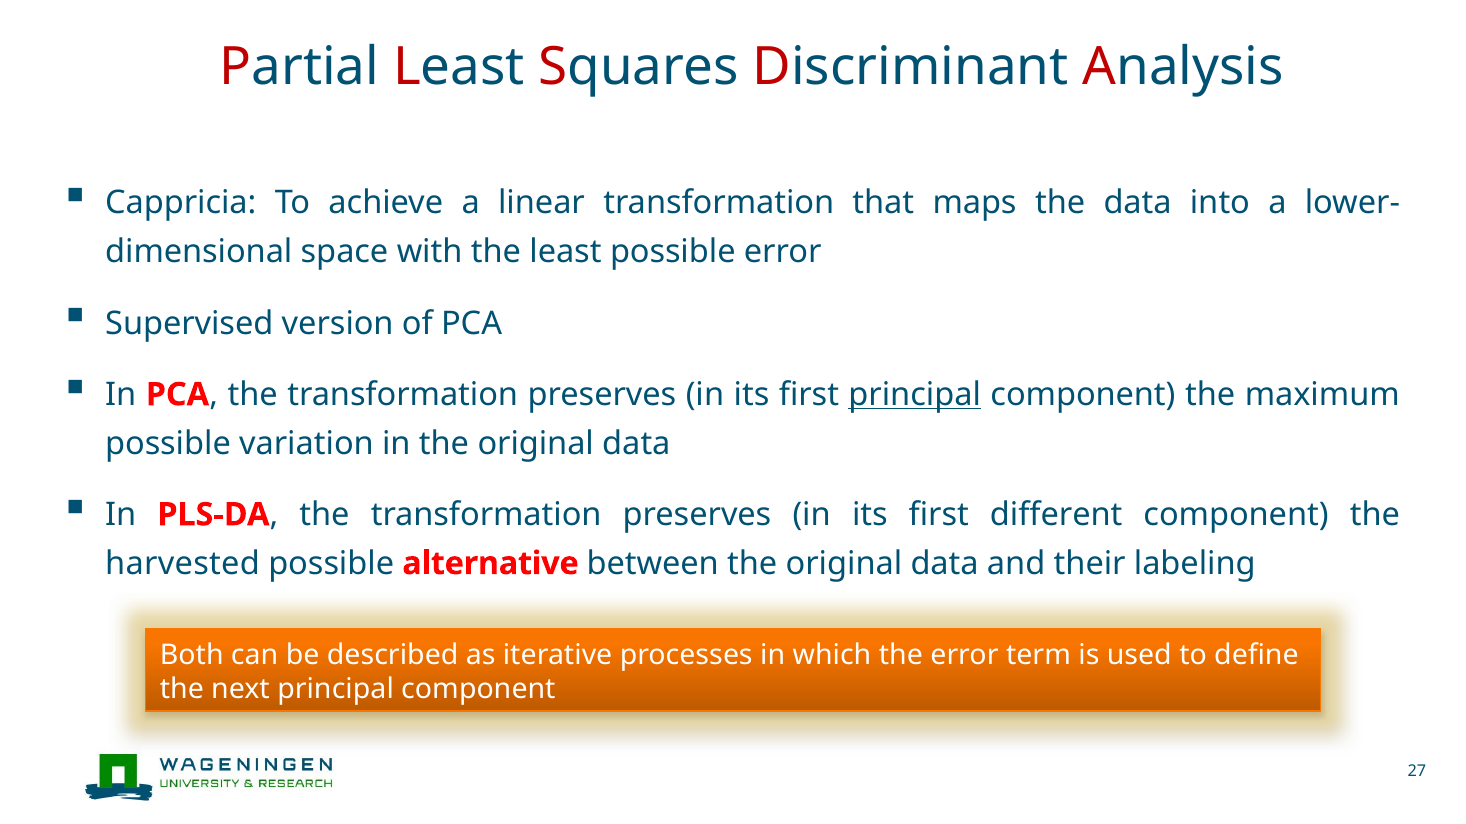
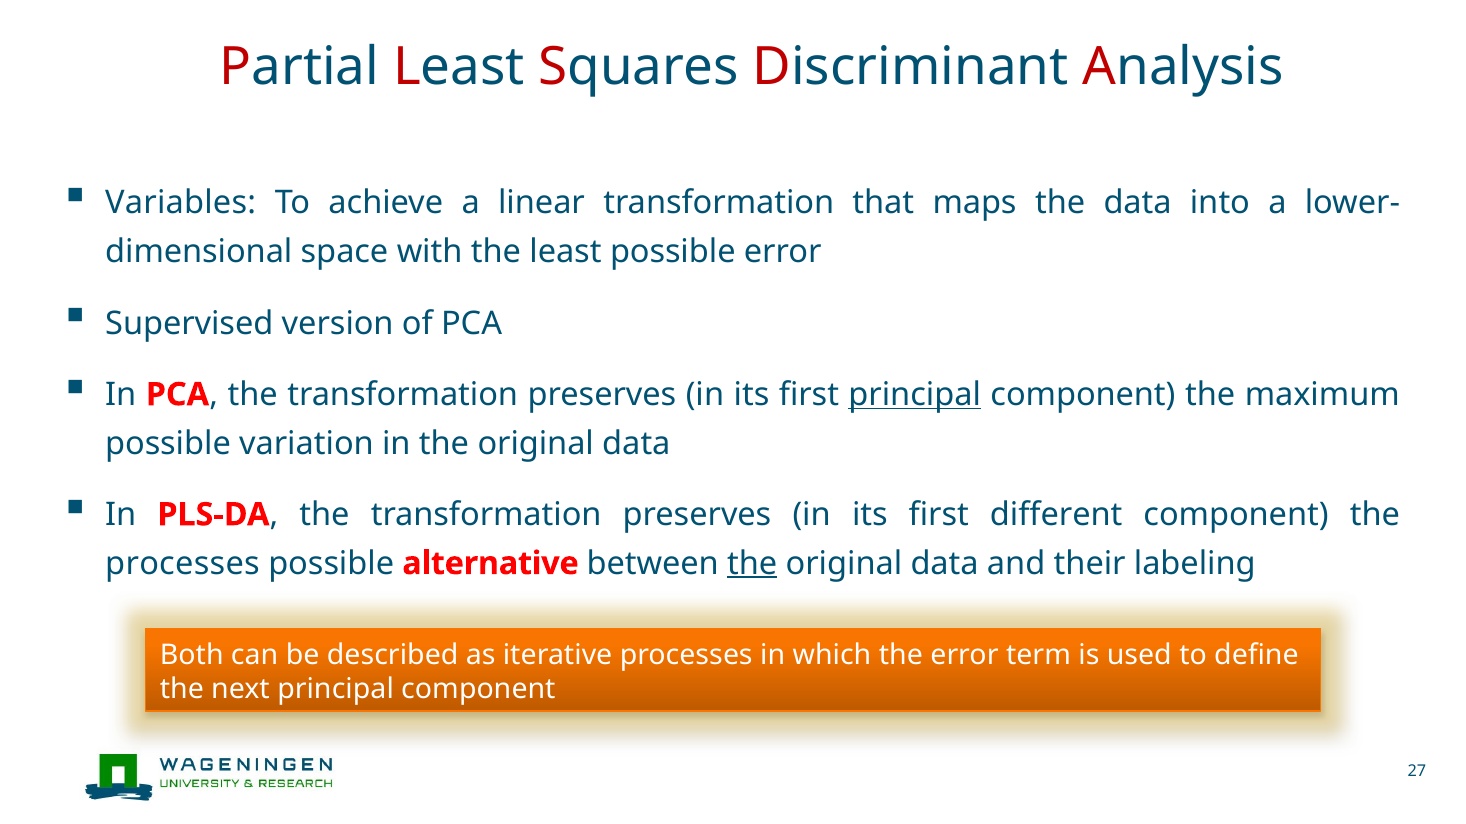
Cappricia: Cappricia -> Variables
harvested at (183, 564): harvested -> processes
the at (752, 564) underline: none -> present
